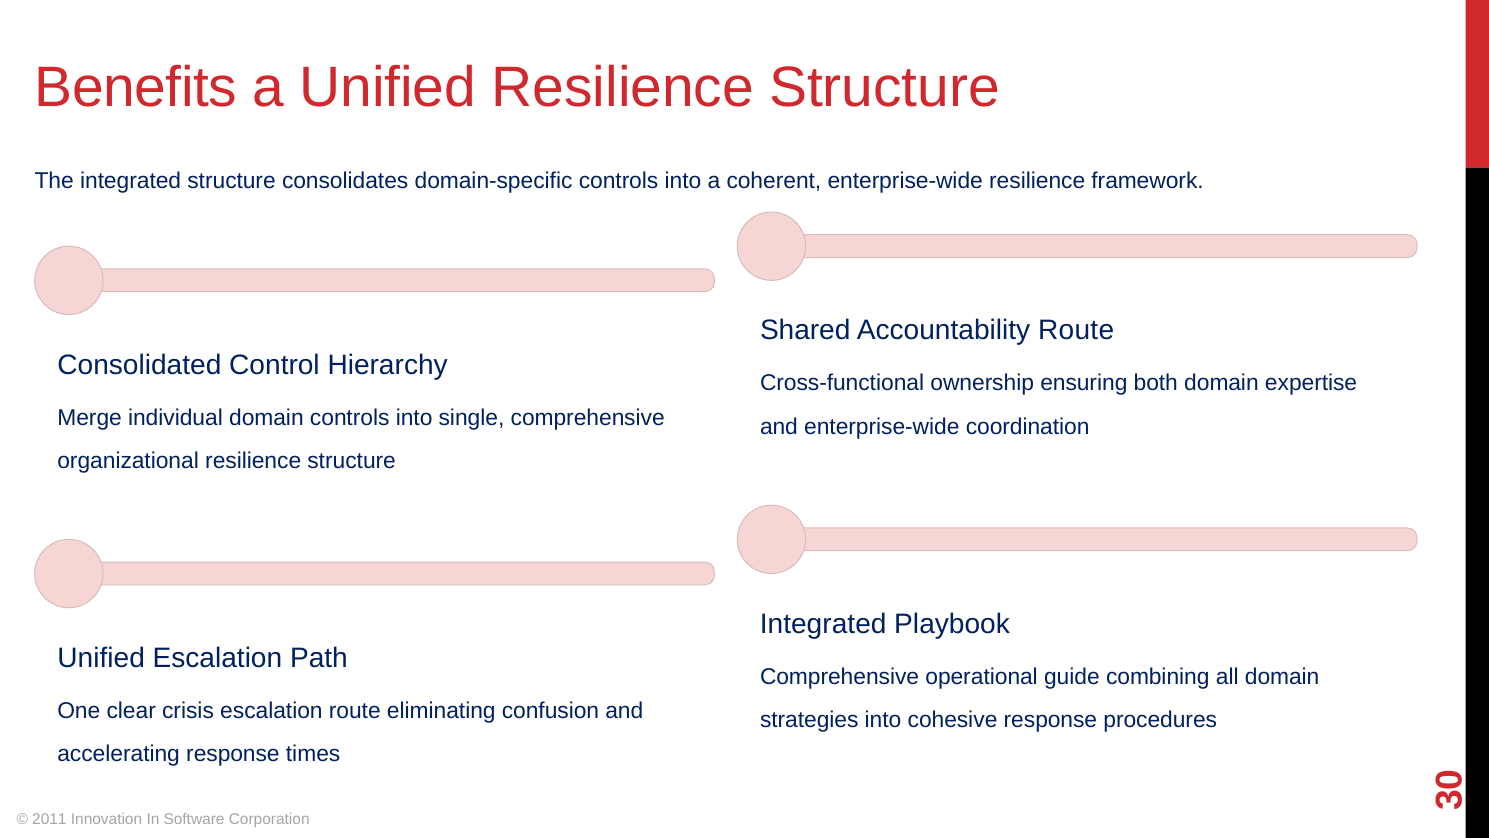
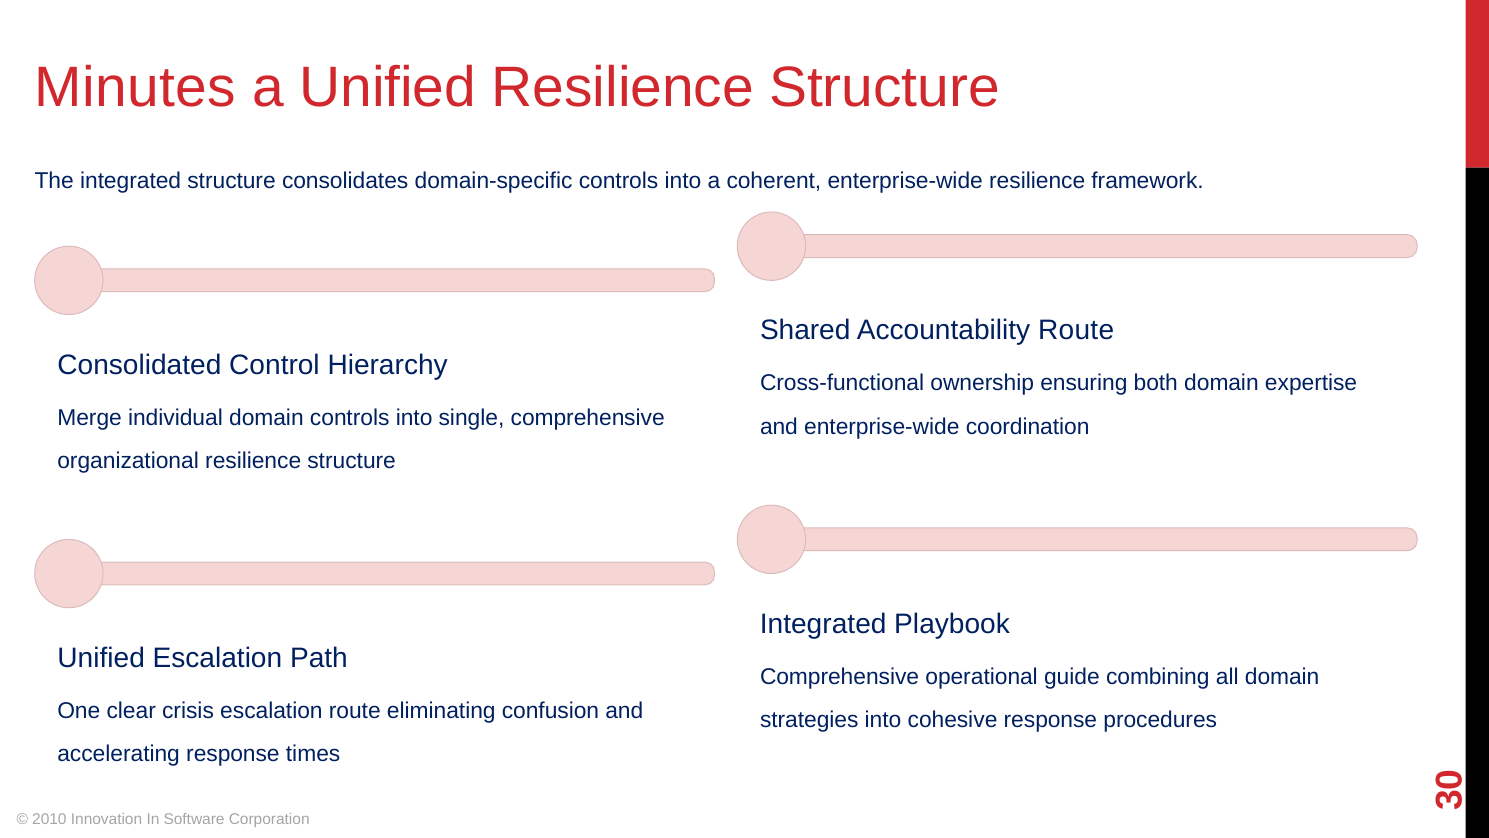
Benefits: Benefits -> Minutes
2011: 2011 -> 2010
